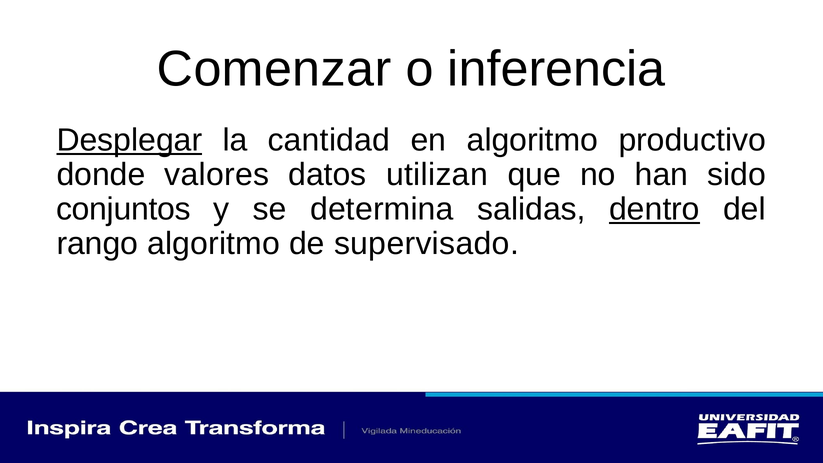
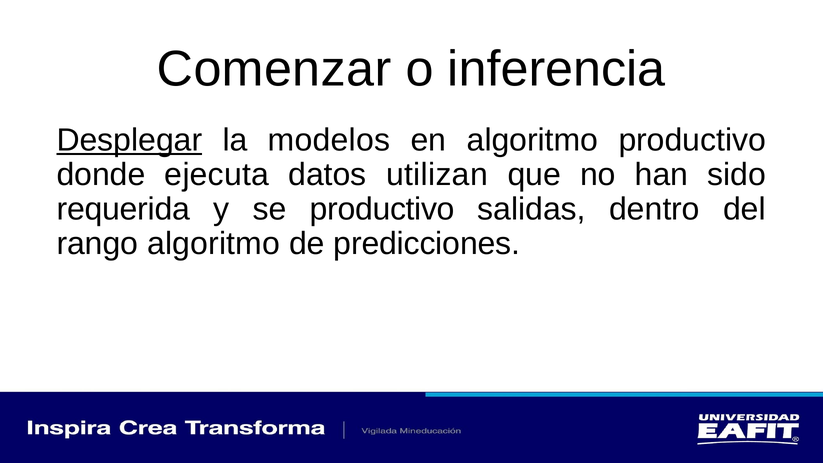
cantidad: cantidad -> modelos
valores: valores -> ejecuta
conjuntos: conjuntos -> requerida
se determina: determina -> productivo
dentro underline: present -> none
supervisado: supervisado -> predicciones
